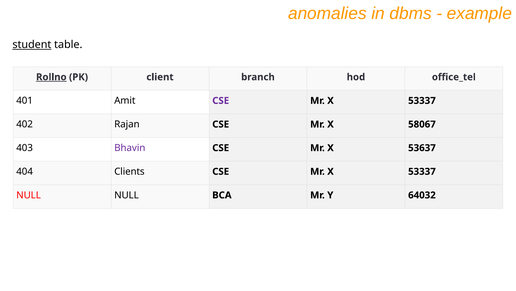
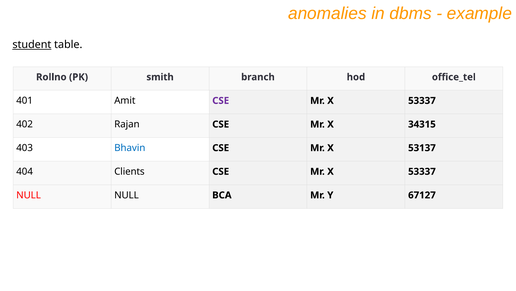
Rollno underline: present -> none
client: client -> smith
58067: 58067 -> 34315
Bhavin colour: purple -> blue
53637: 53637 -> 53137
64032: 64032 -> 67127
